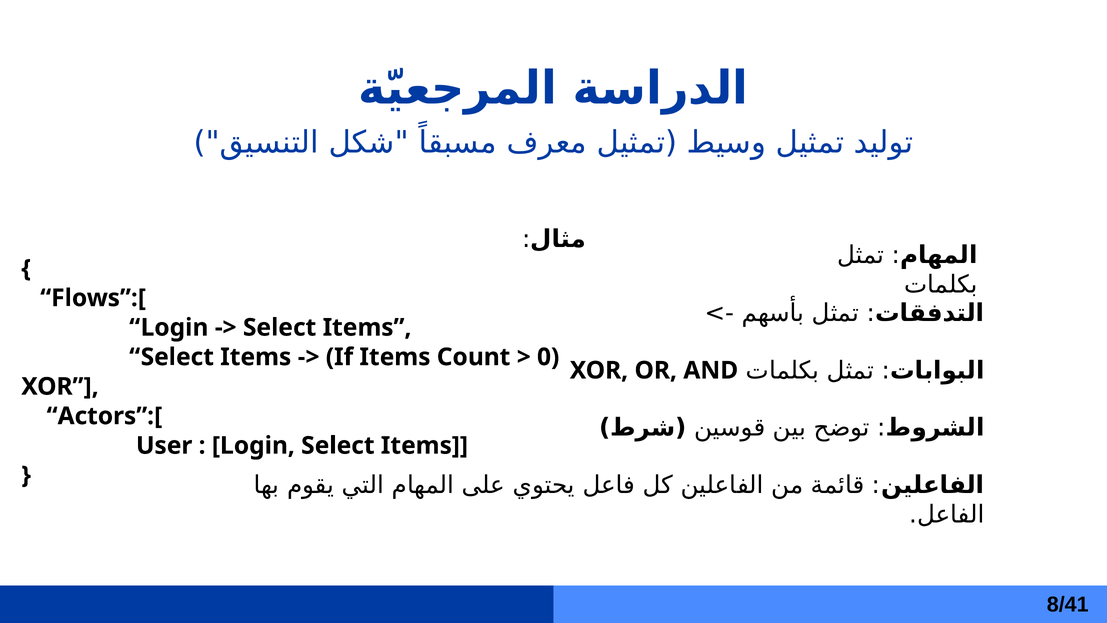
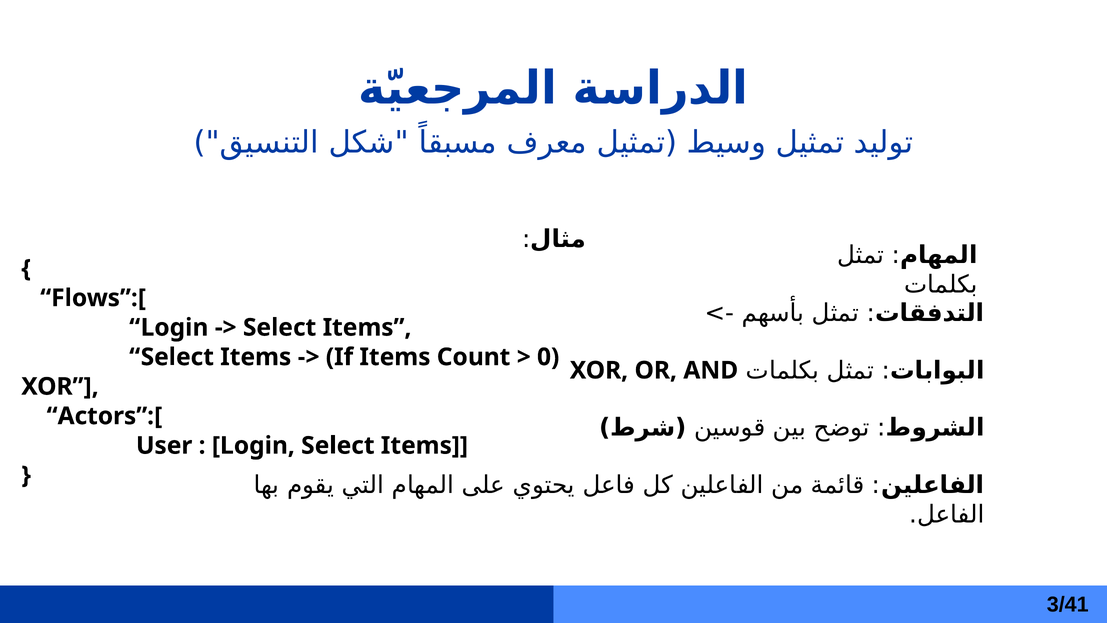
8/41: 8/41 -> 3/41
